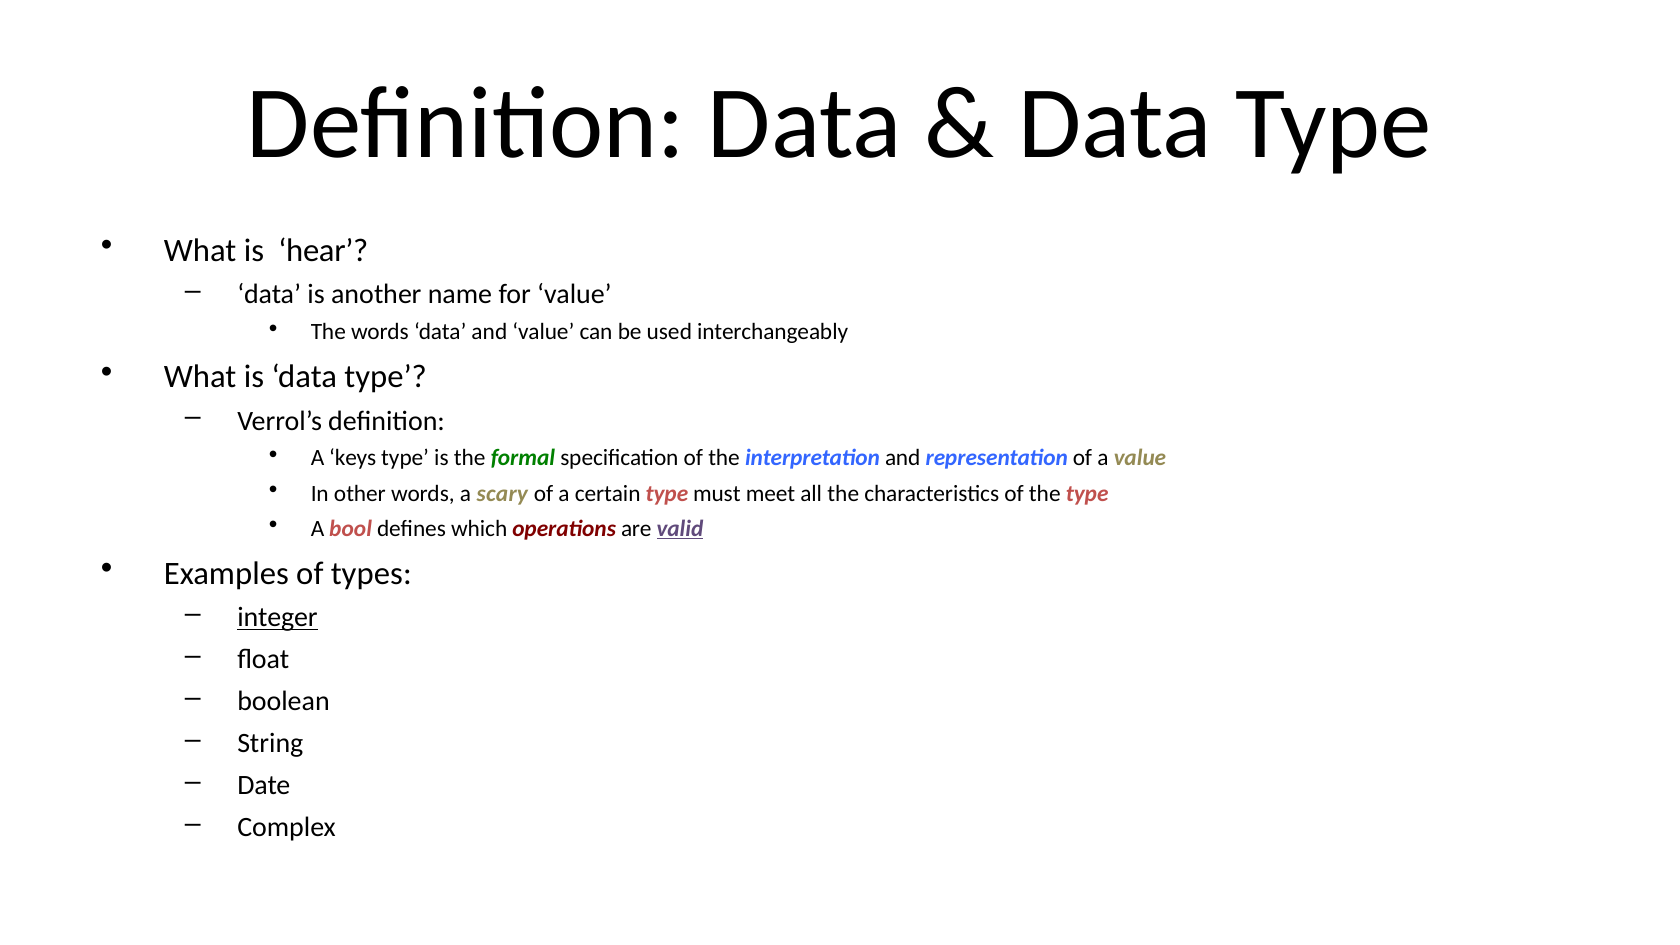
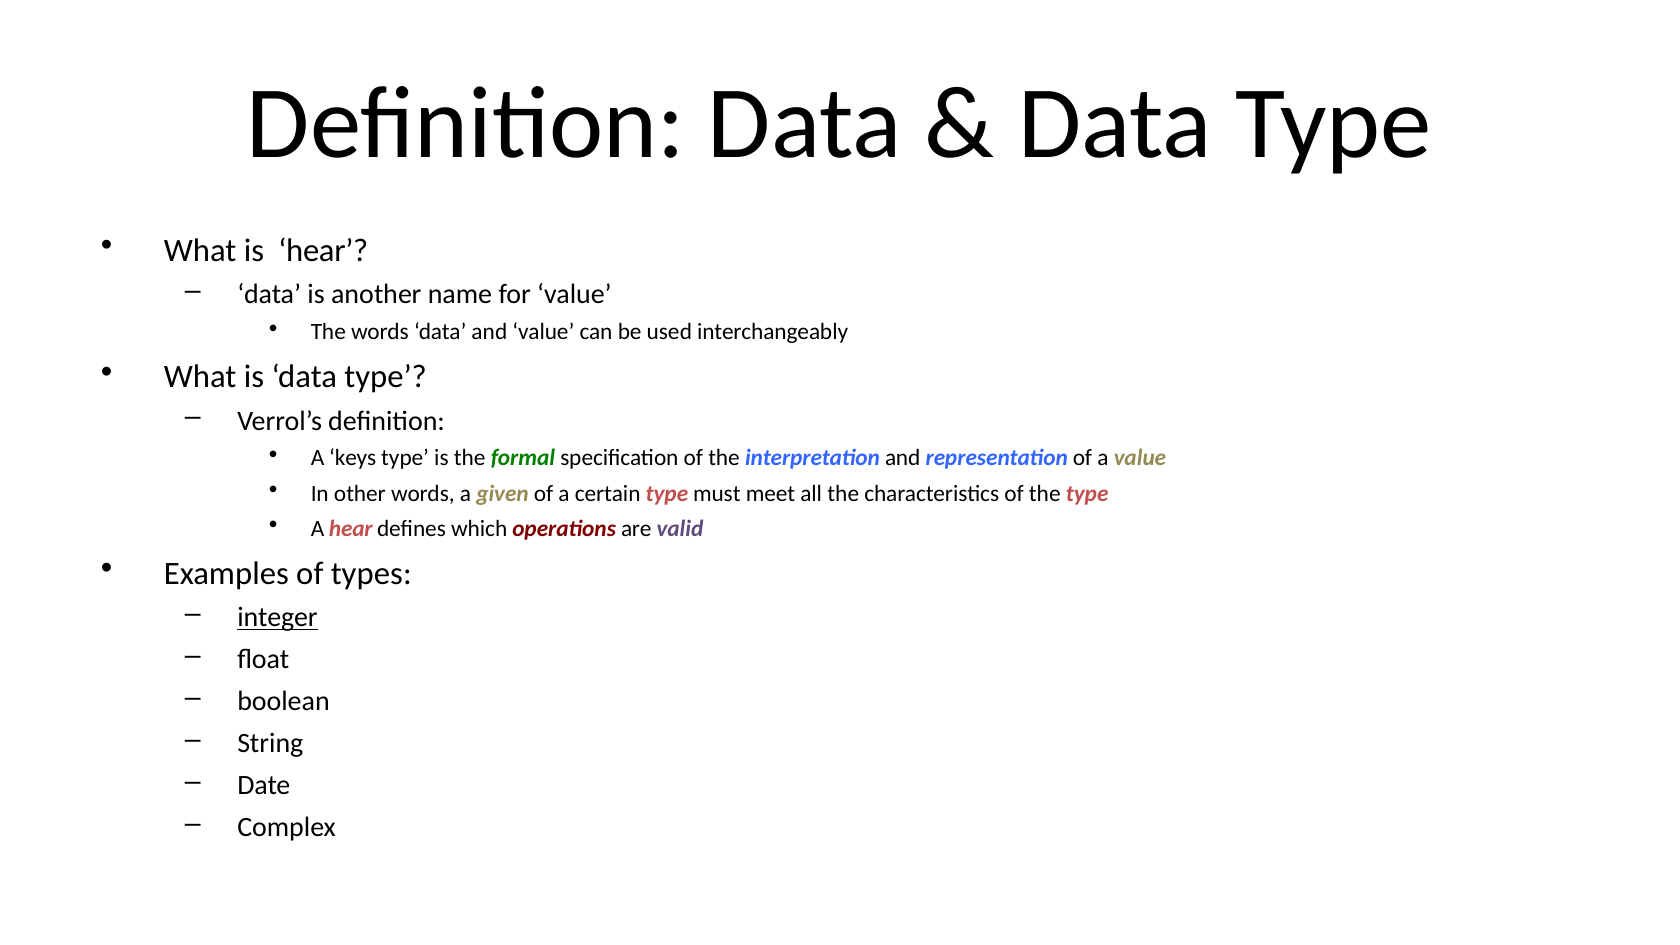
scary: scary -> given
A bool: bool -> hear
valid underline: present -> none
